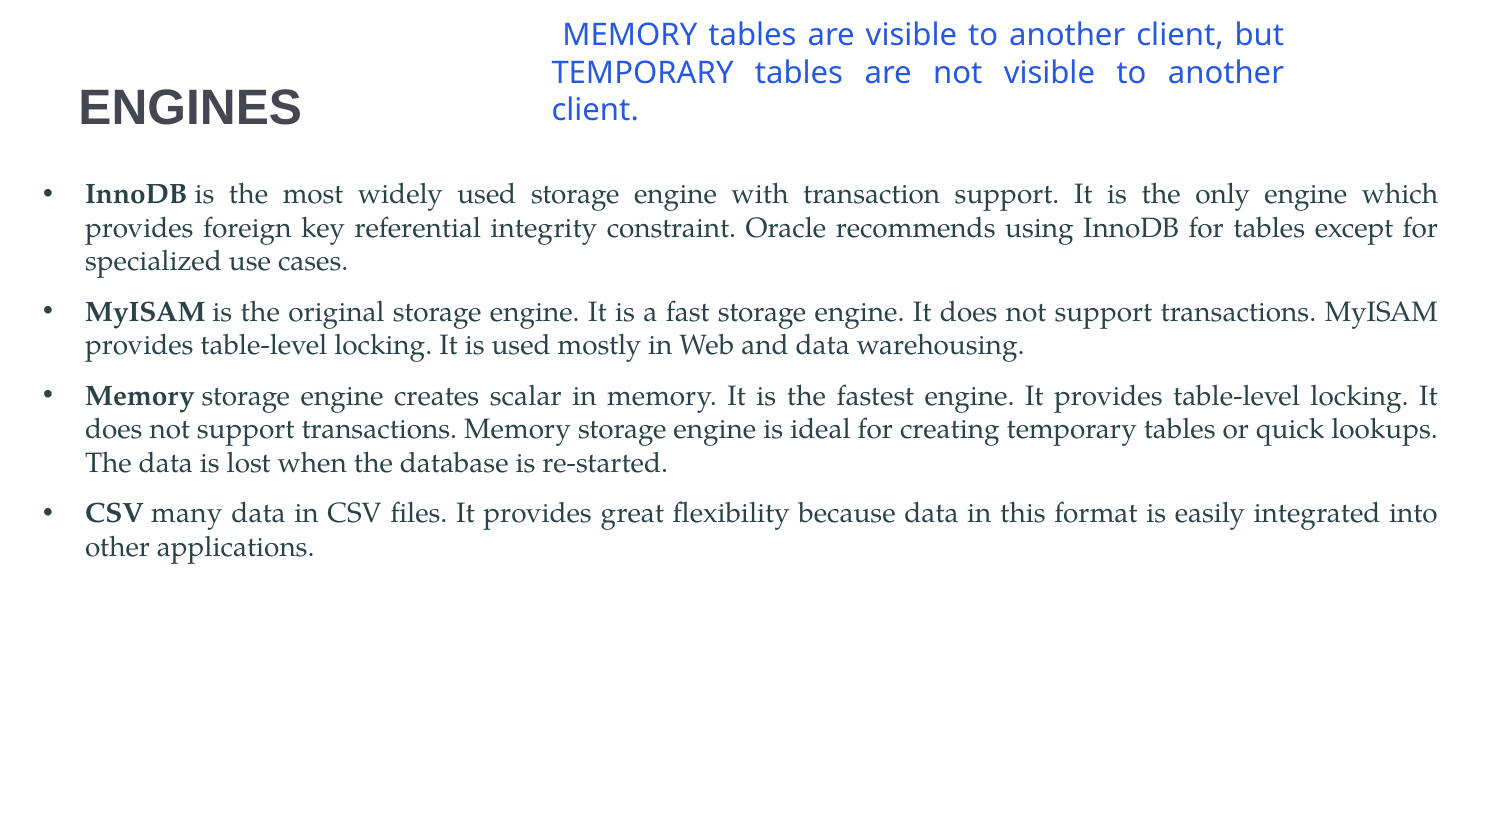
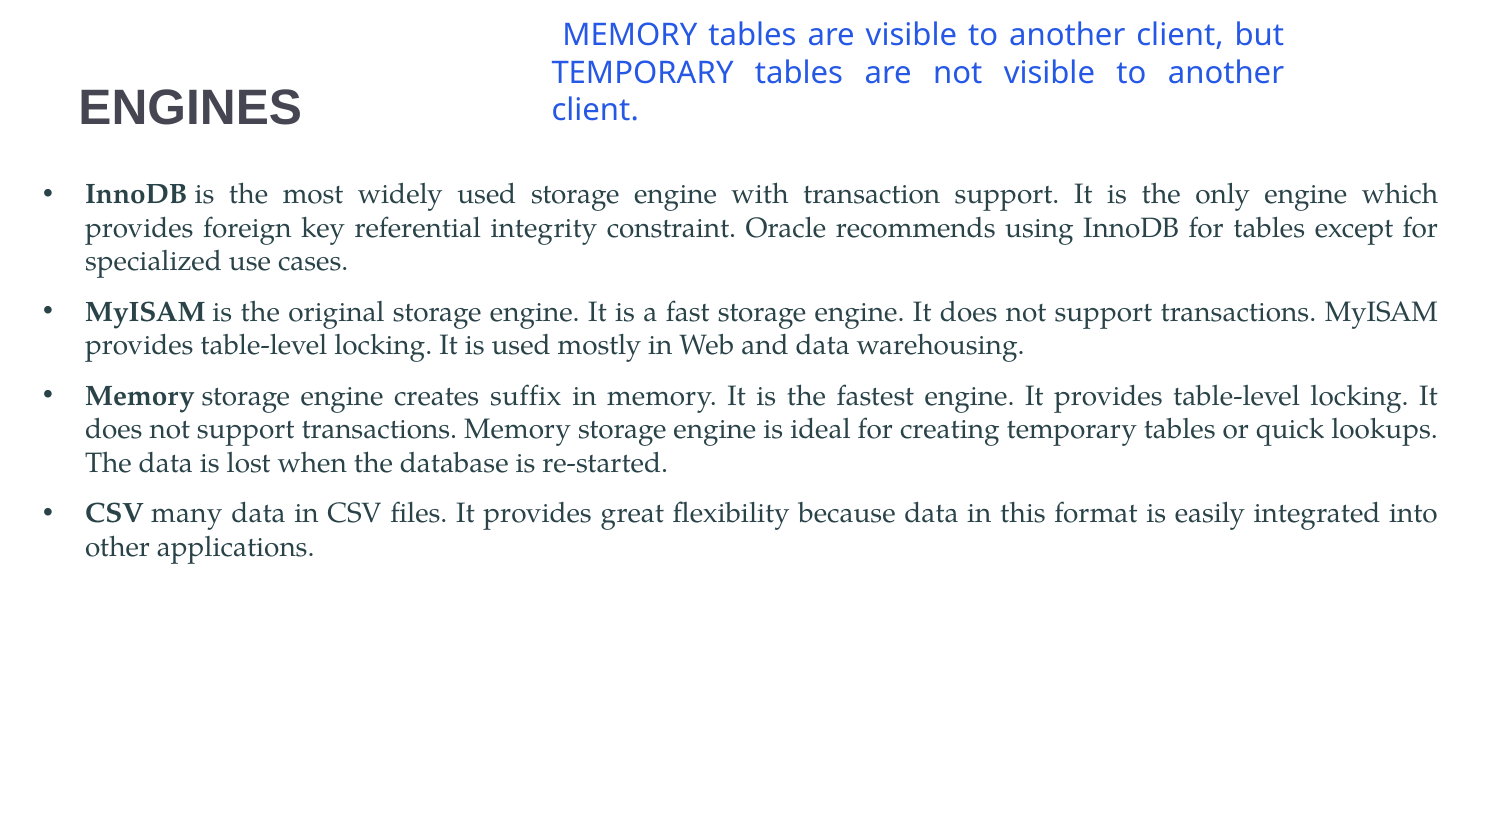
scalar: scalar -> suffix
